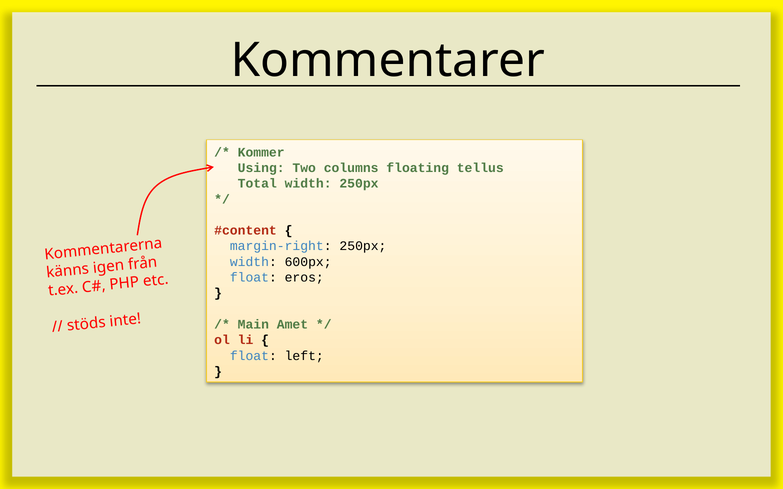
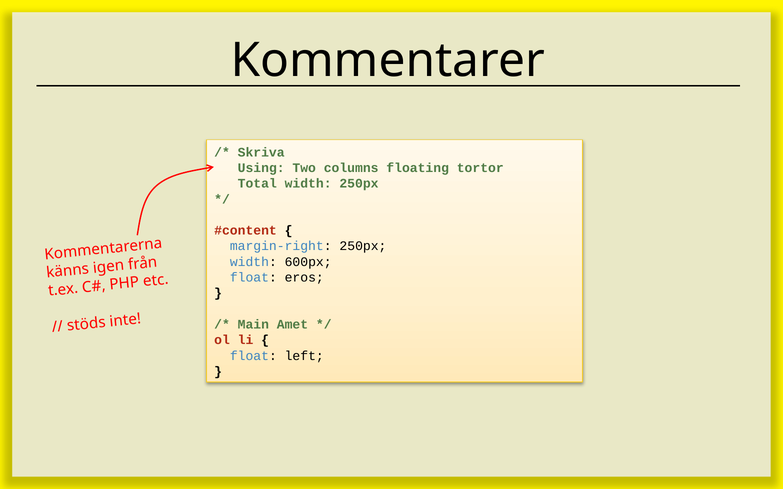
Kommer: Kommer -> Skriva
tellus: tellus -> tortor
